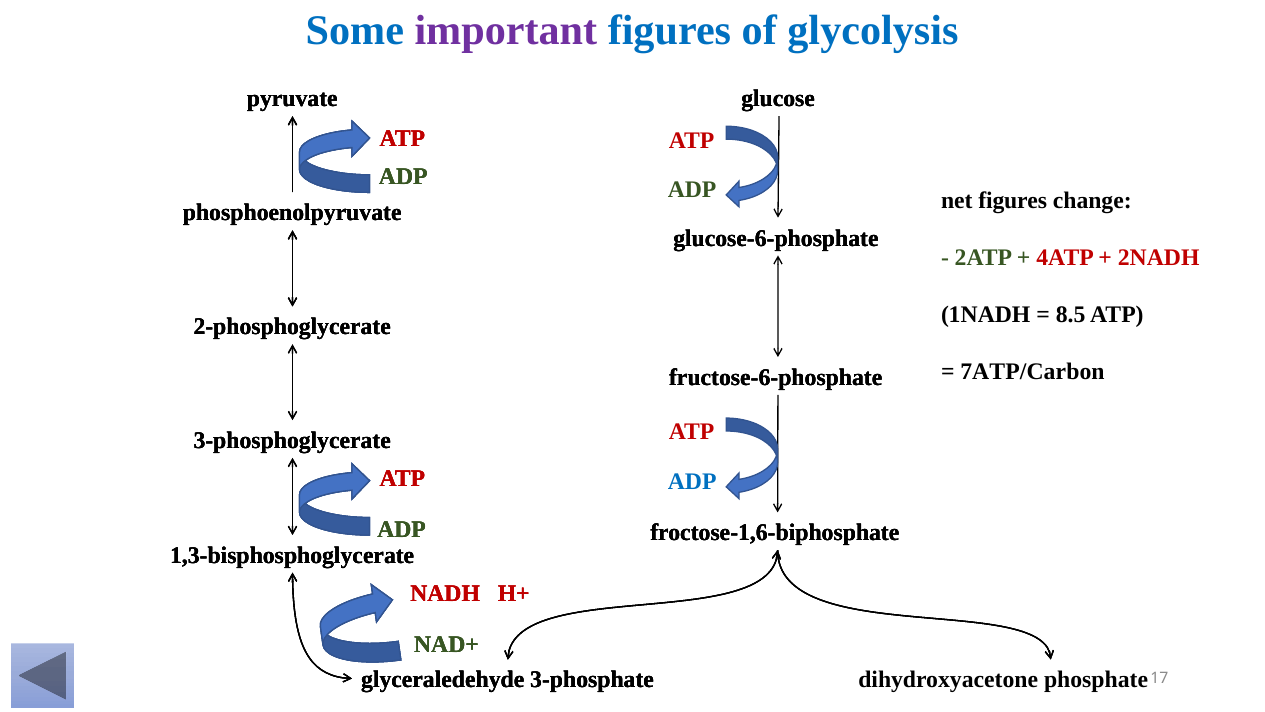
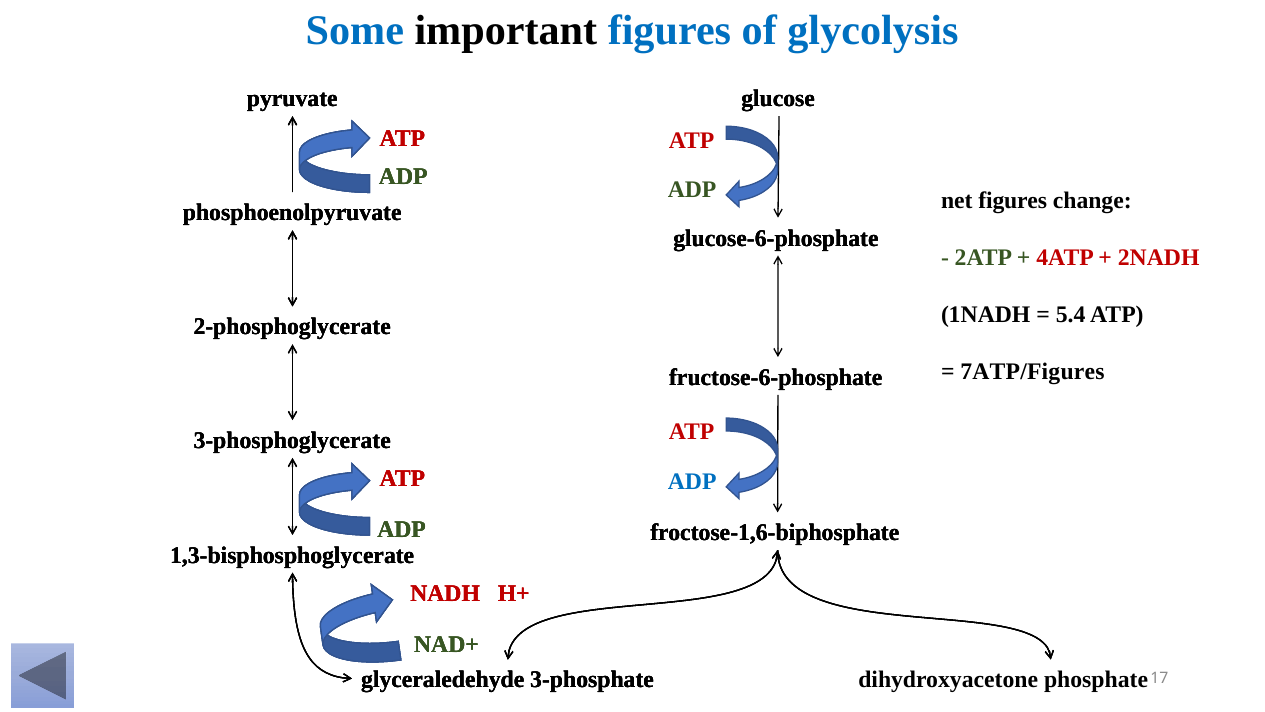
important colour: purple -> black
8.5: 8.5 -> 5.4
7ATP/Carbon: 7ATP/Carbon -> 7ATP/Figures
